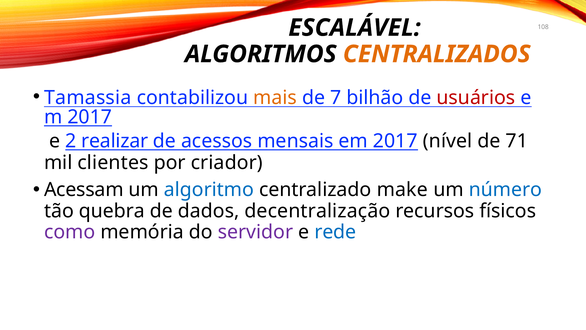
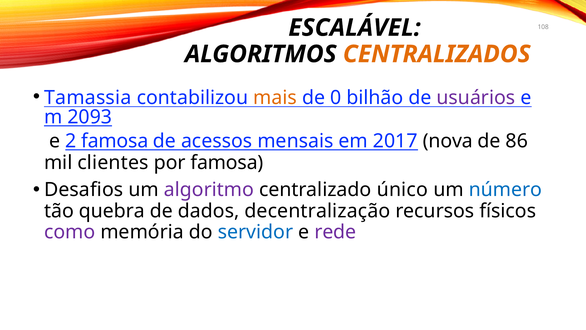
7: 7 -> 0
usuários colour: red -> purple
2017 at (90, 117): 2017 -> 2093
2 realizar: realizar -> famosa
nível: nível -> nova
71: 71 -> 86
por criador: criador -> famosa
Acessam: Acessam -> Desafios
algoritmo colour: blue -> purple
make: make -> único
servidor colour: purple -> blue
rede colour: blue -> purple
